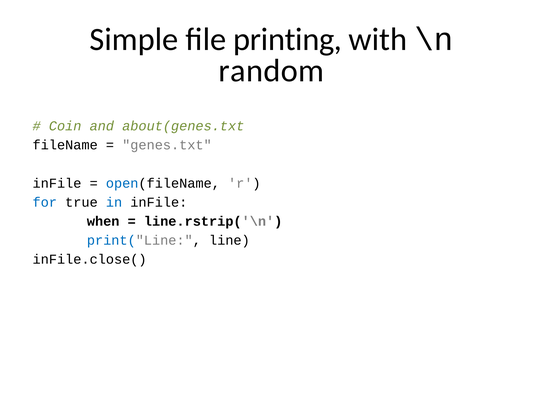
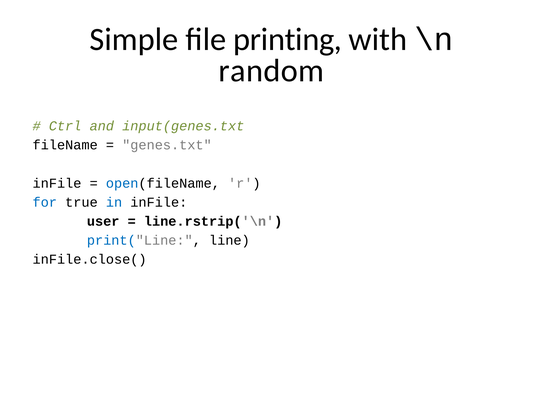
Coin: Coin -> Ctrl
about(genes.txt: about(genes.txt -> input(genes.txt
when: when -> user
